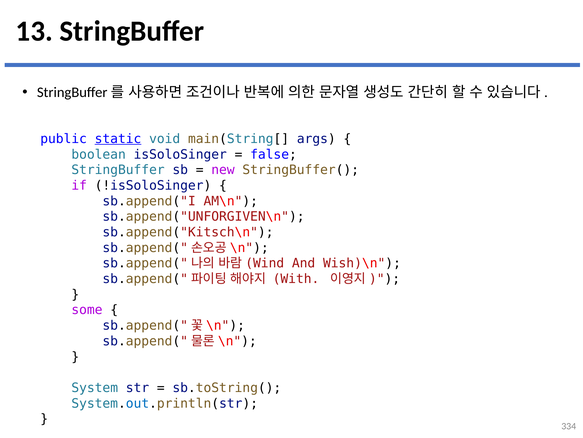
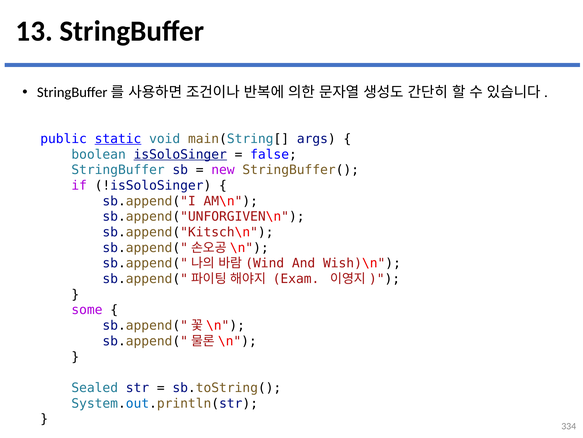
isSoloSinger underline: none -> present
With: With -> Exam
System: System -> Sealed
